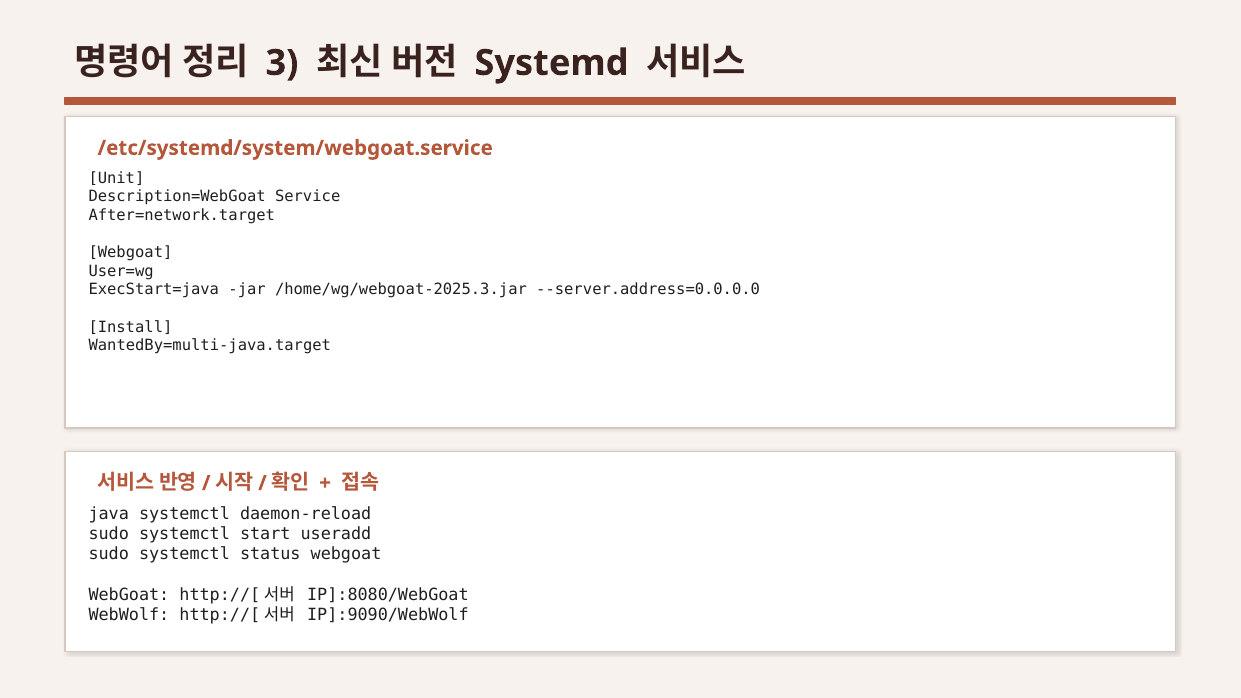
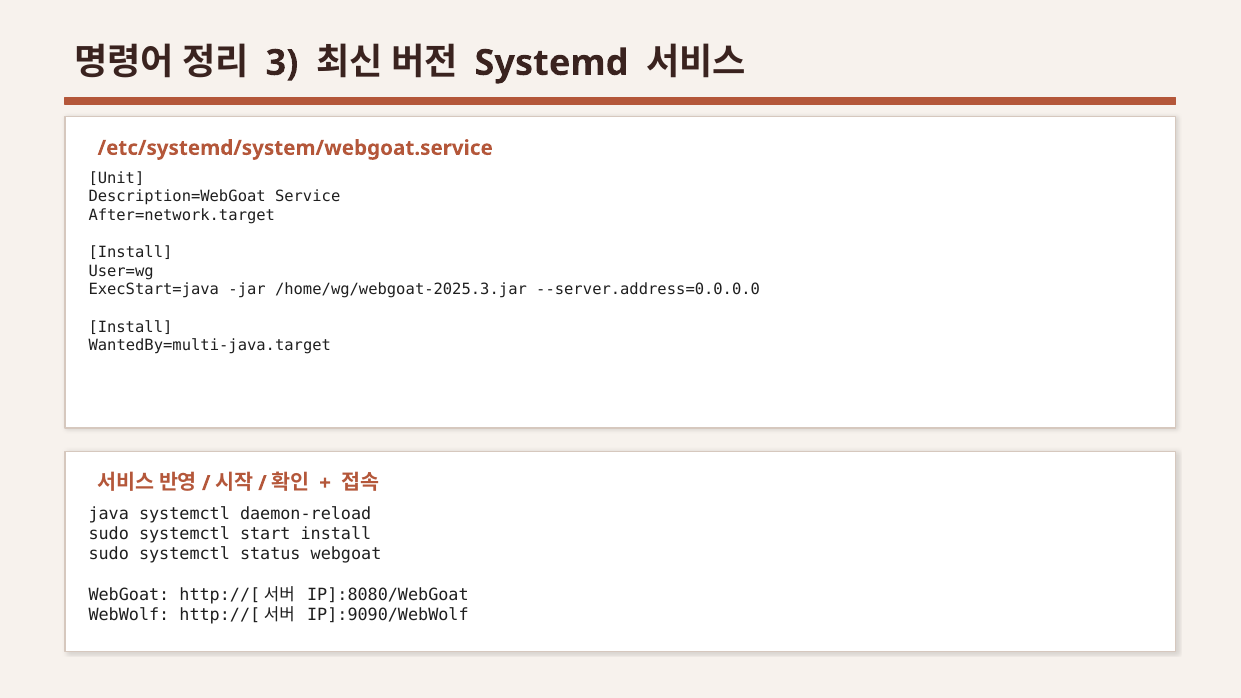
Webgoat at (130, 253): Webgoat -> Install
start useradd: useradd -> install
